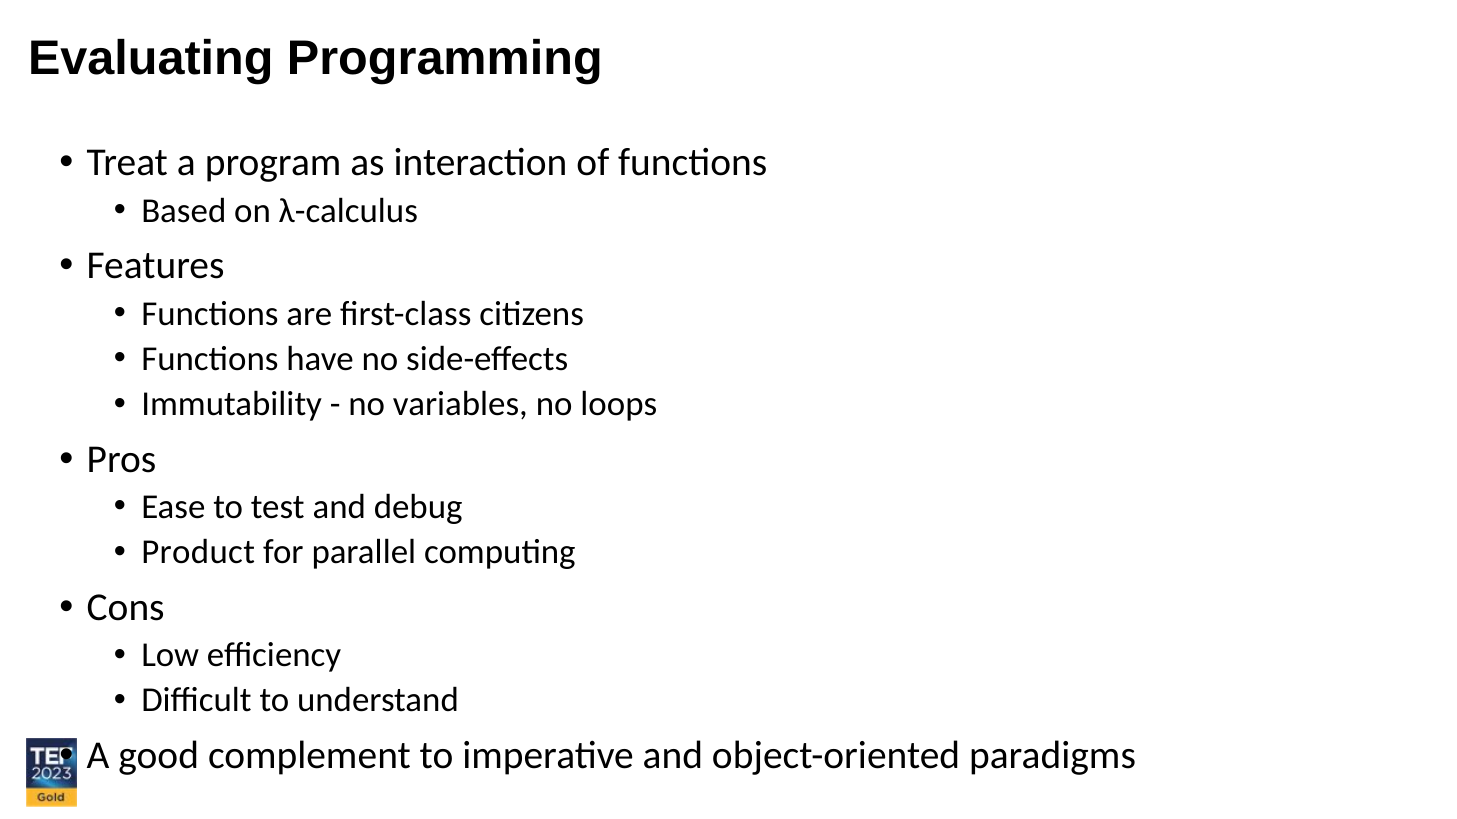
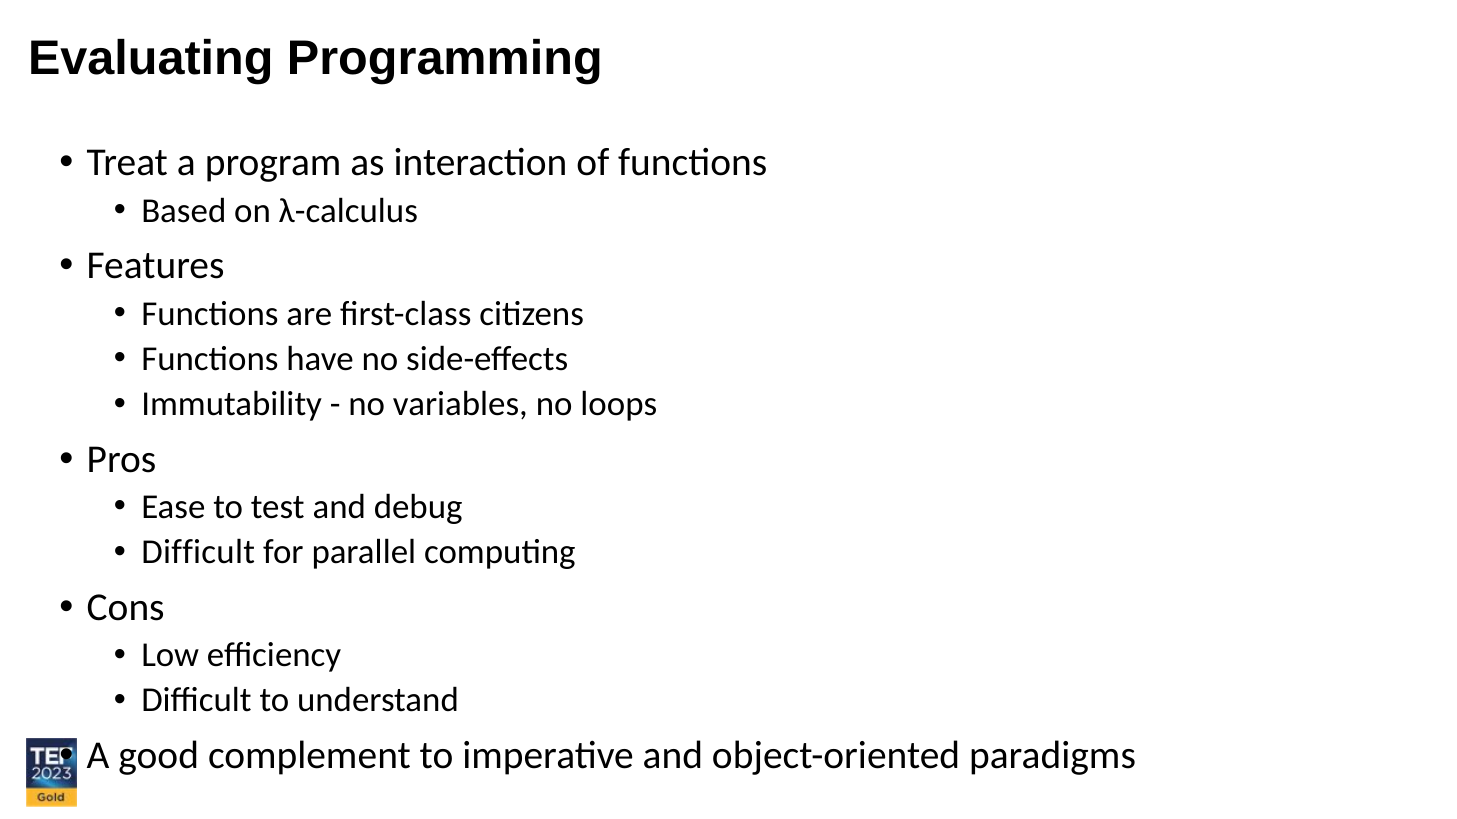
Product at (198, 553): Product -> Difficult
